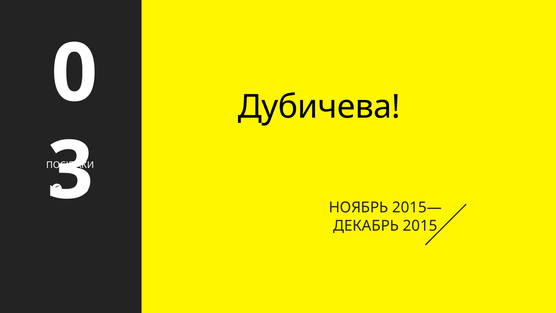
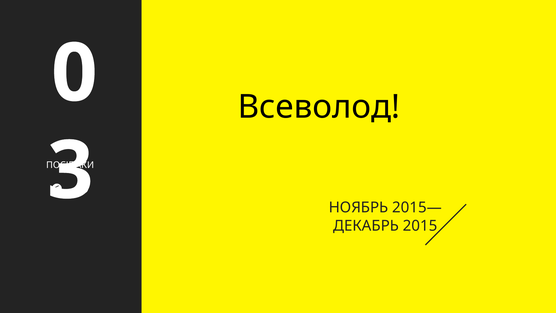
Дубичева: Дубичева -> Всеволод
